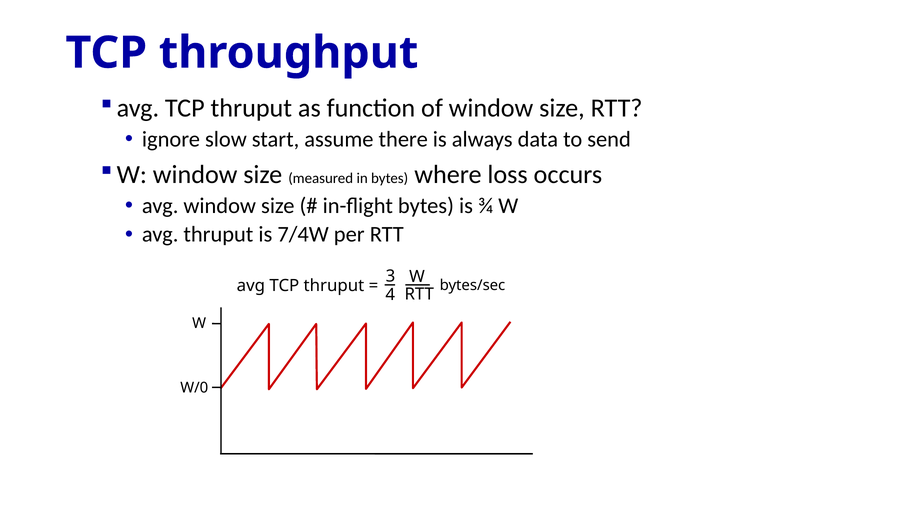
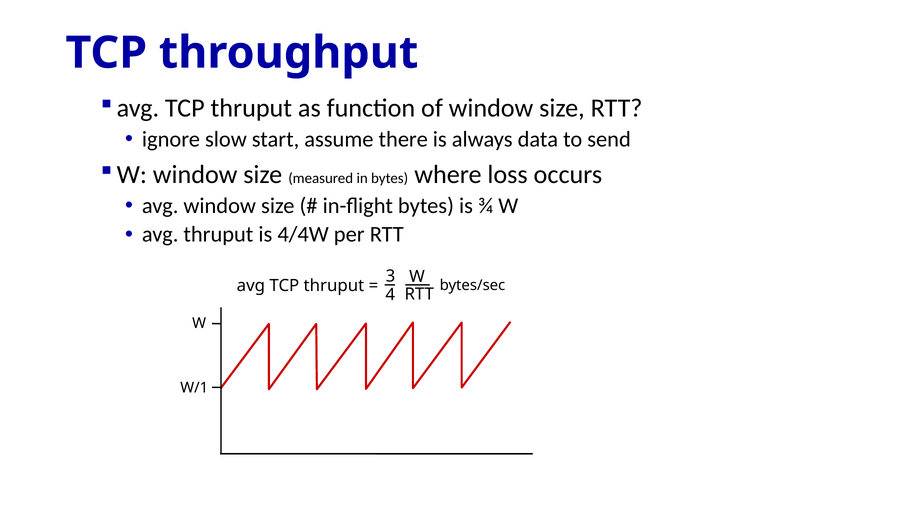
7/4W: 7/4W -> 4/4W
W/0: W/0 -> W/1
